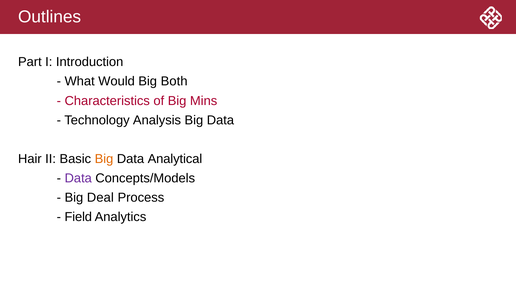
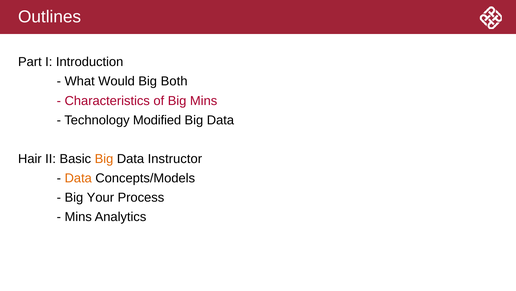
Analysis: Analysis -> Modified
Analytical: Analytical -> Instructor
Data at (78, 178) colour: purple -> orange
Deal: Deal -> Your
Field at (78, 216): Field -> Mins
